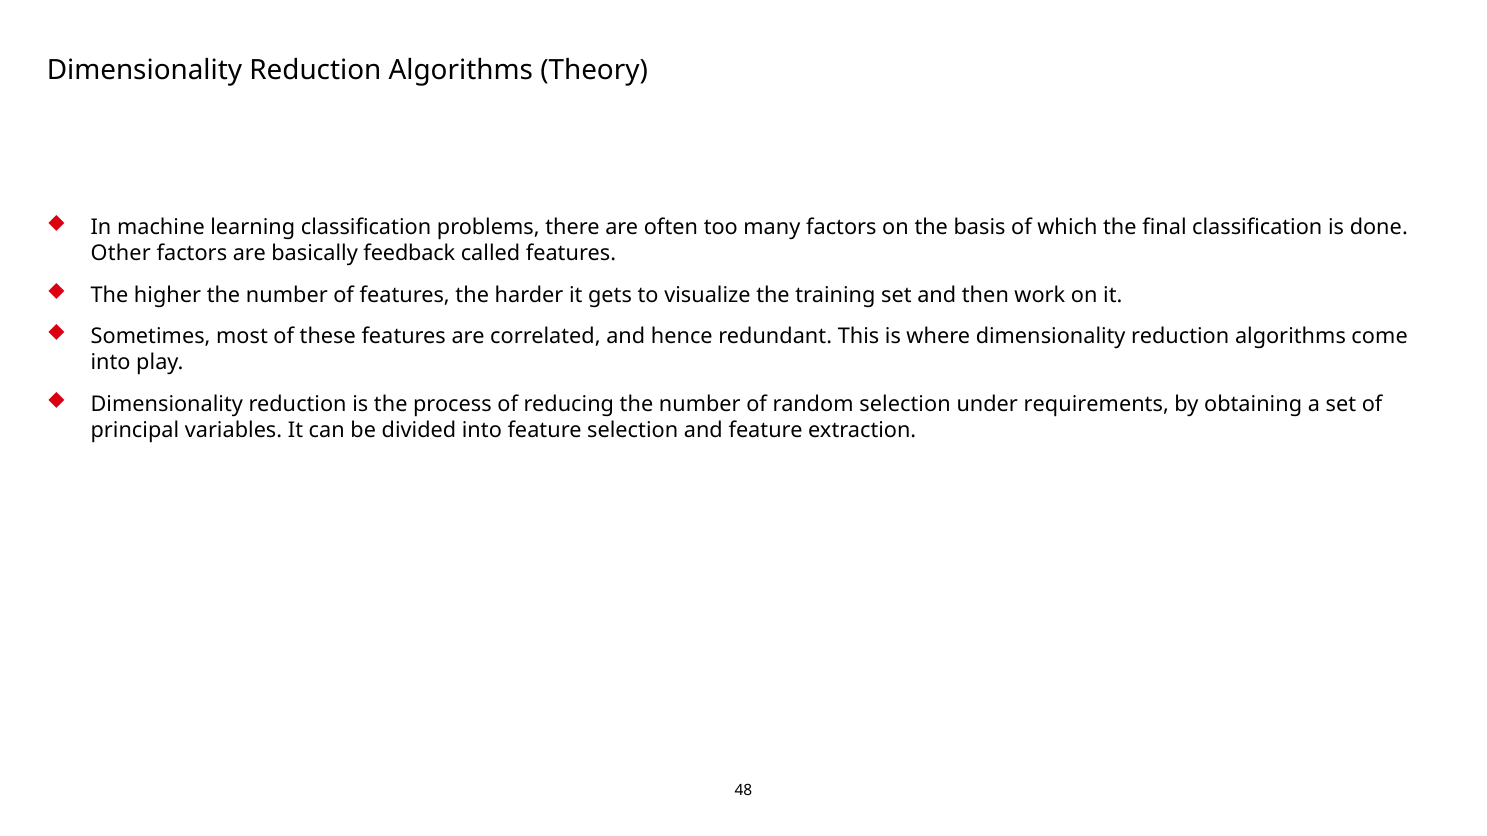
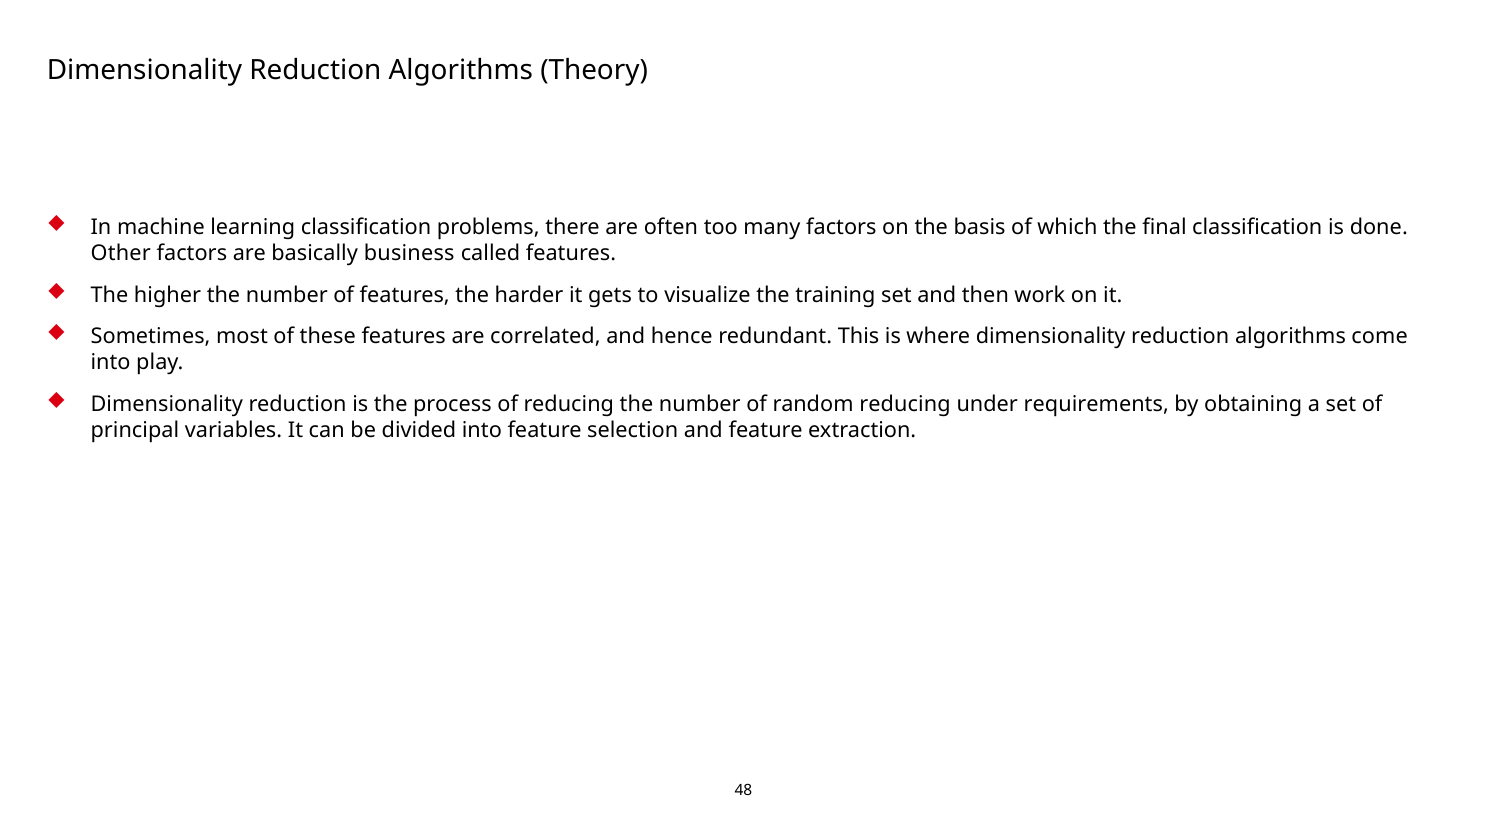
feedback: feedback -> business
random selection: selection -> reducing
